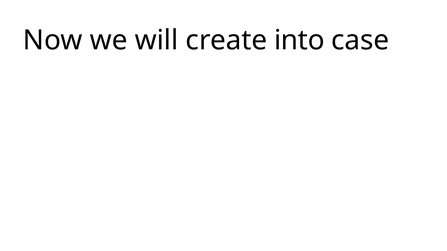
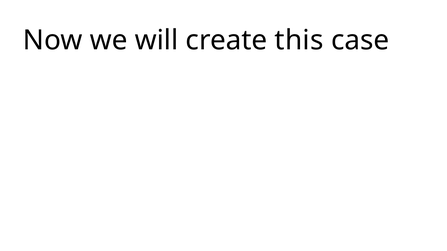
into: into -> this
